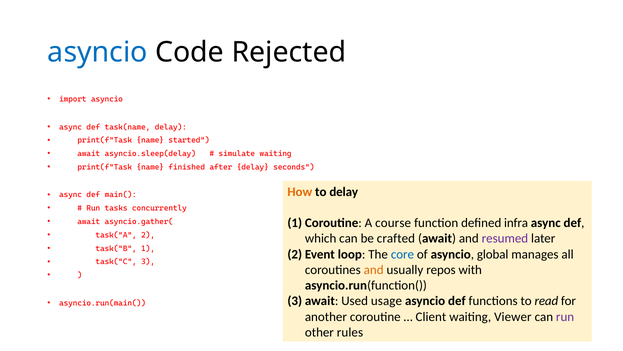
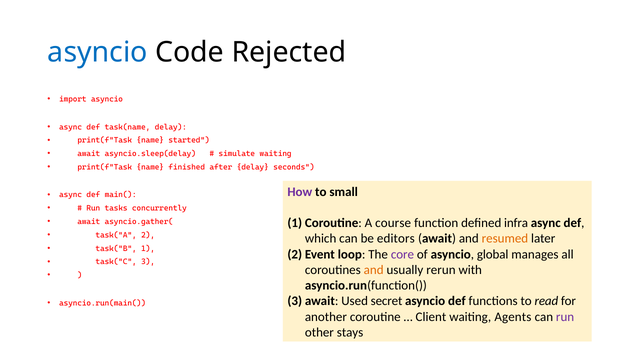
How colour: orange -> purple
to delay: delay -> small
crafted: crafted -> editors
resumed colour: purple -> orange
core colour: blue -> purple
repos: repos -> rerun
usage: usage -> secret
Viewer: Viewer -> Agents
rules: rules -> stays
